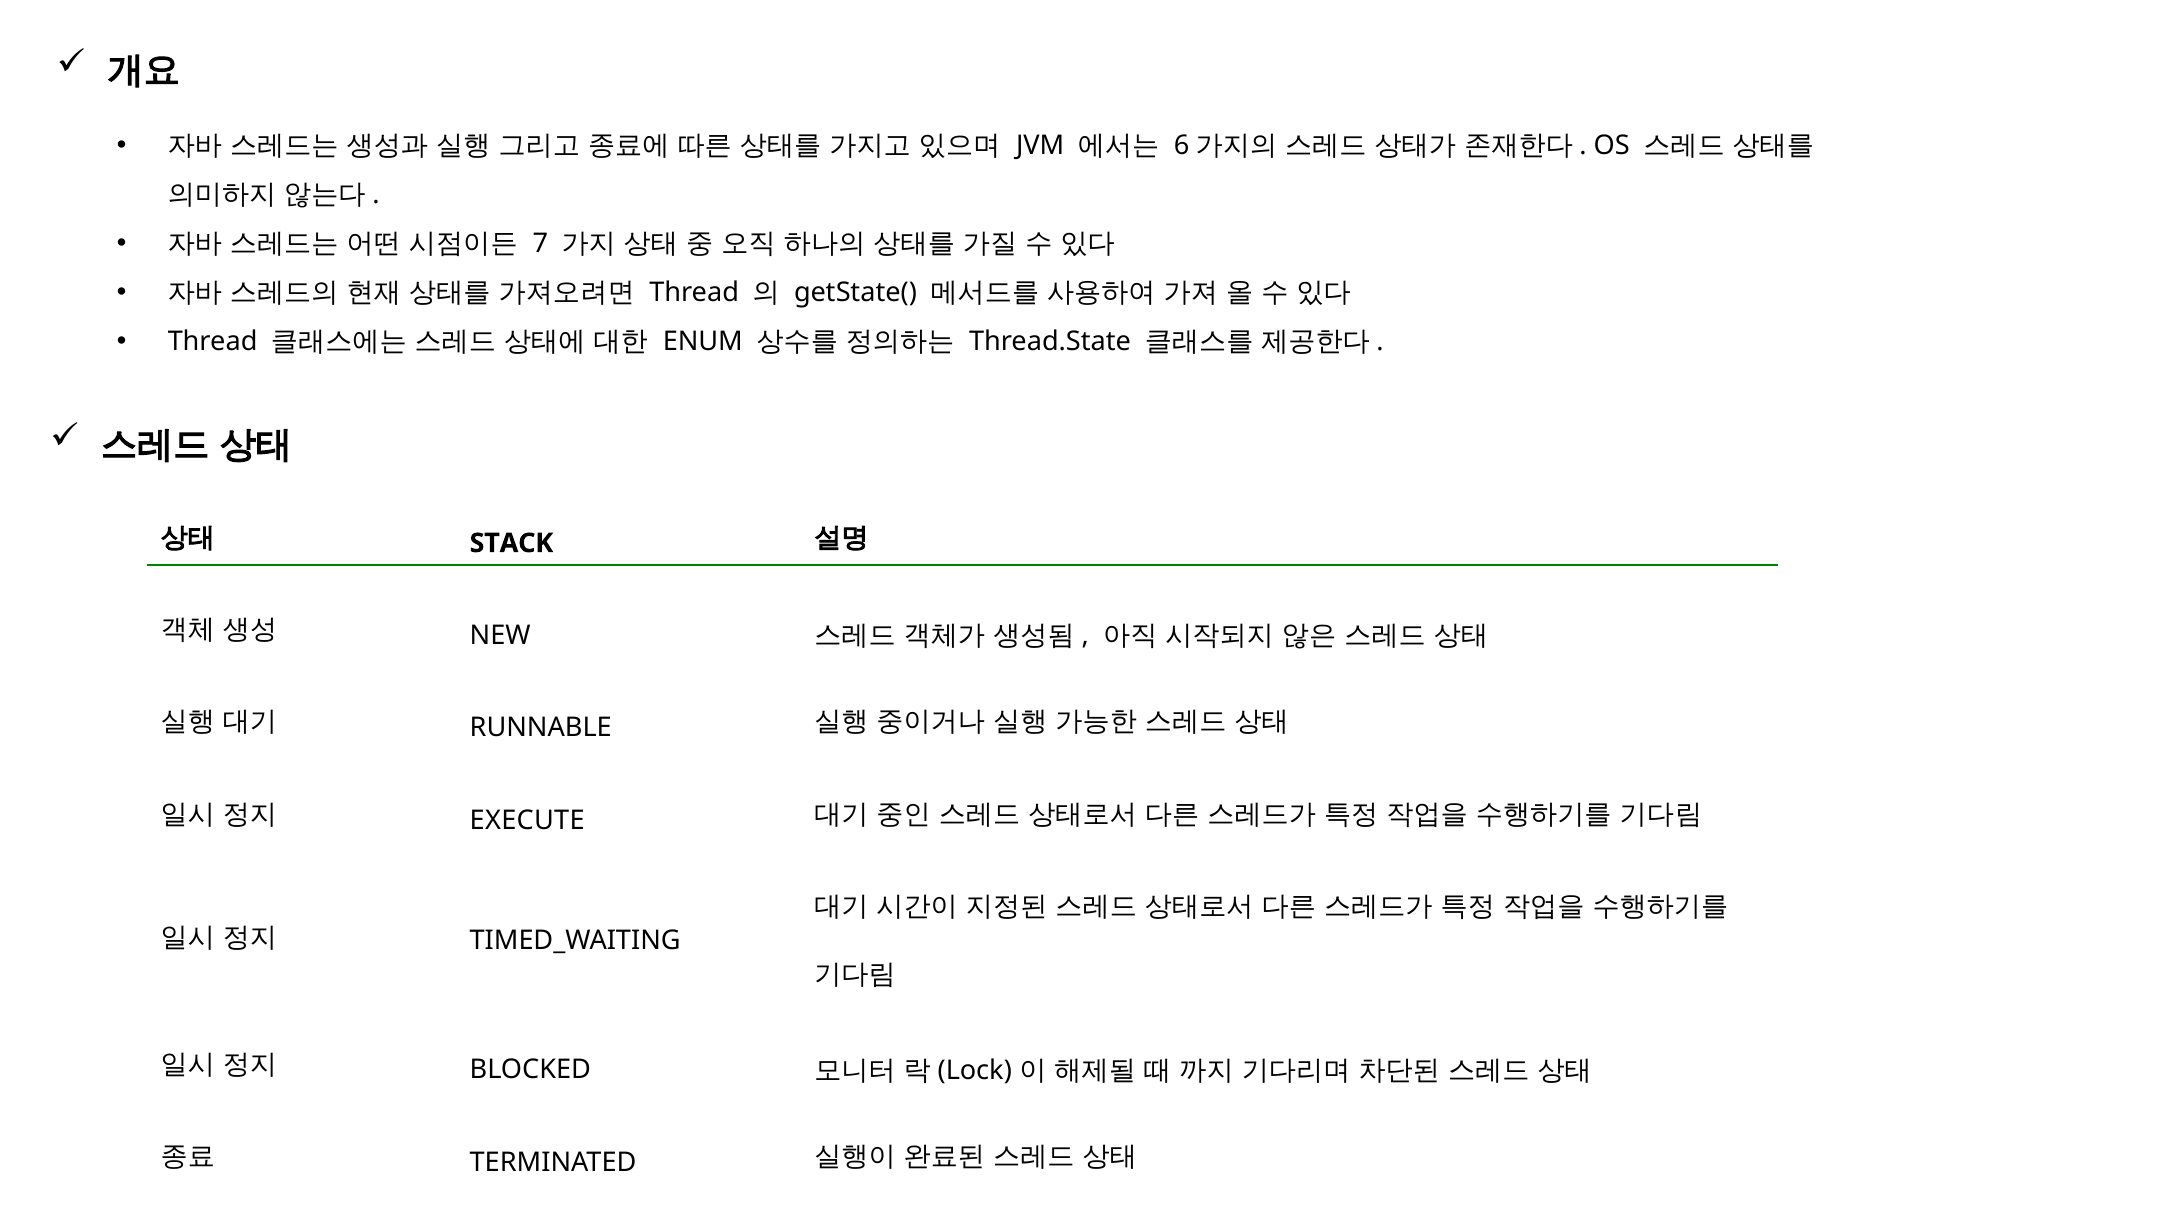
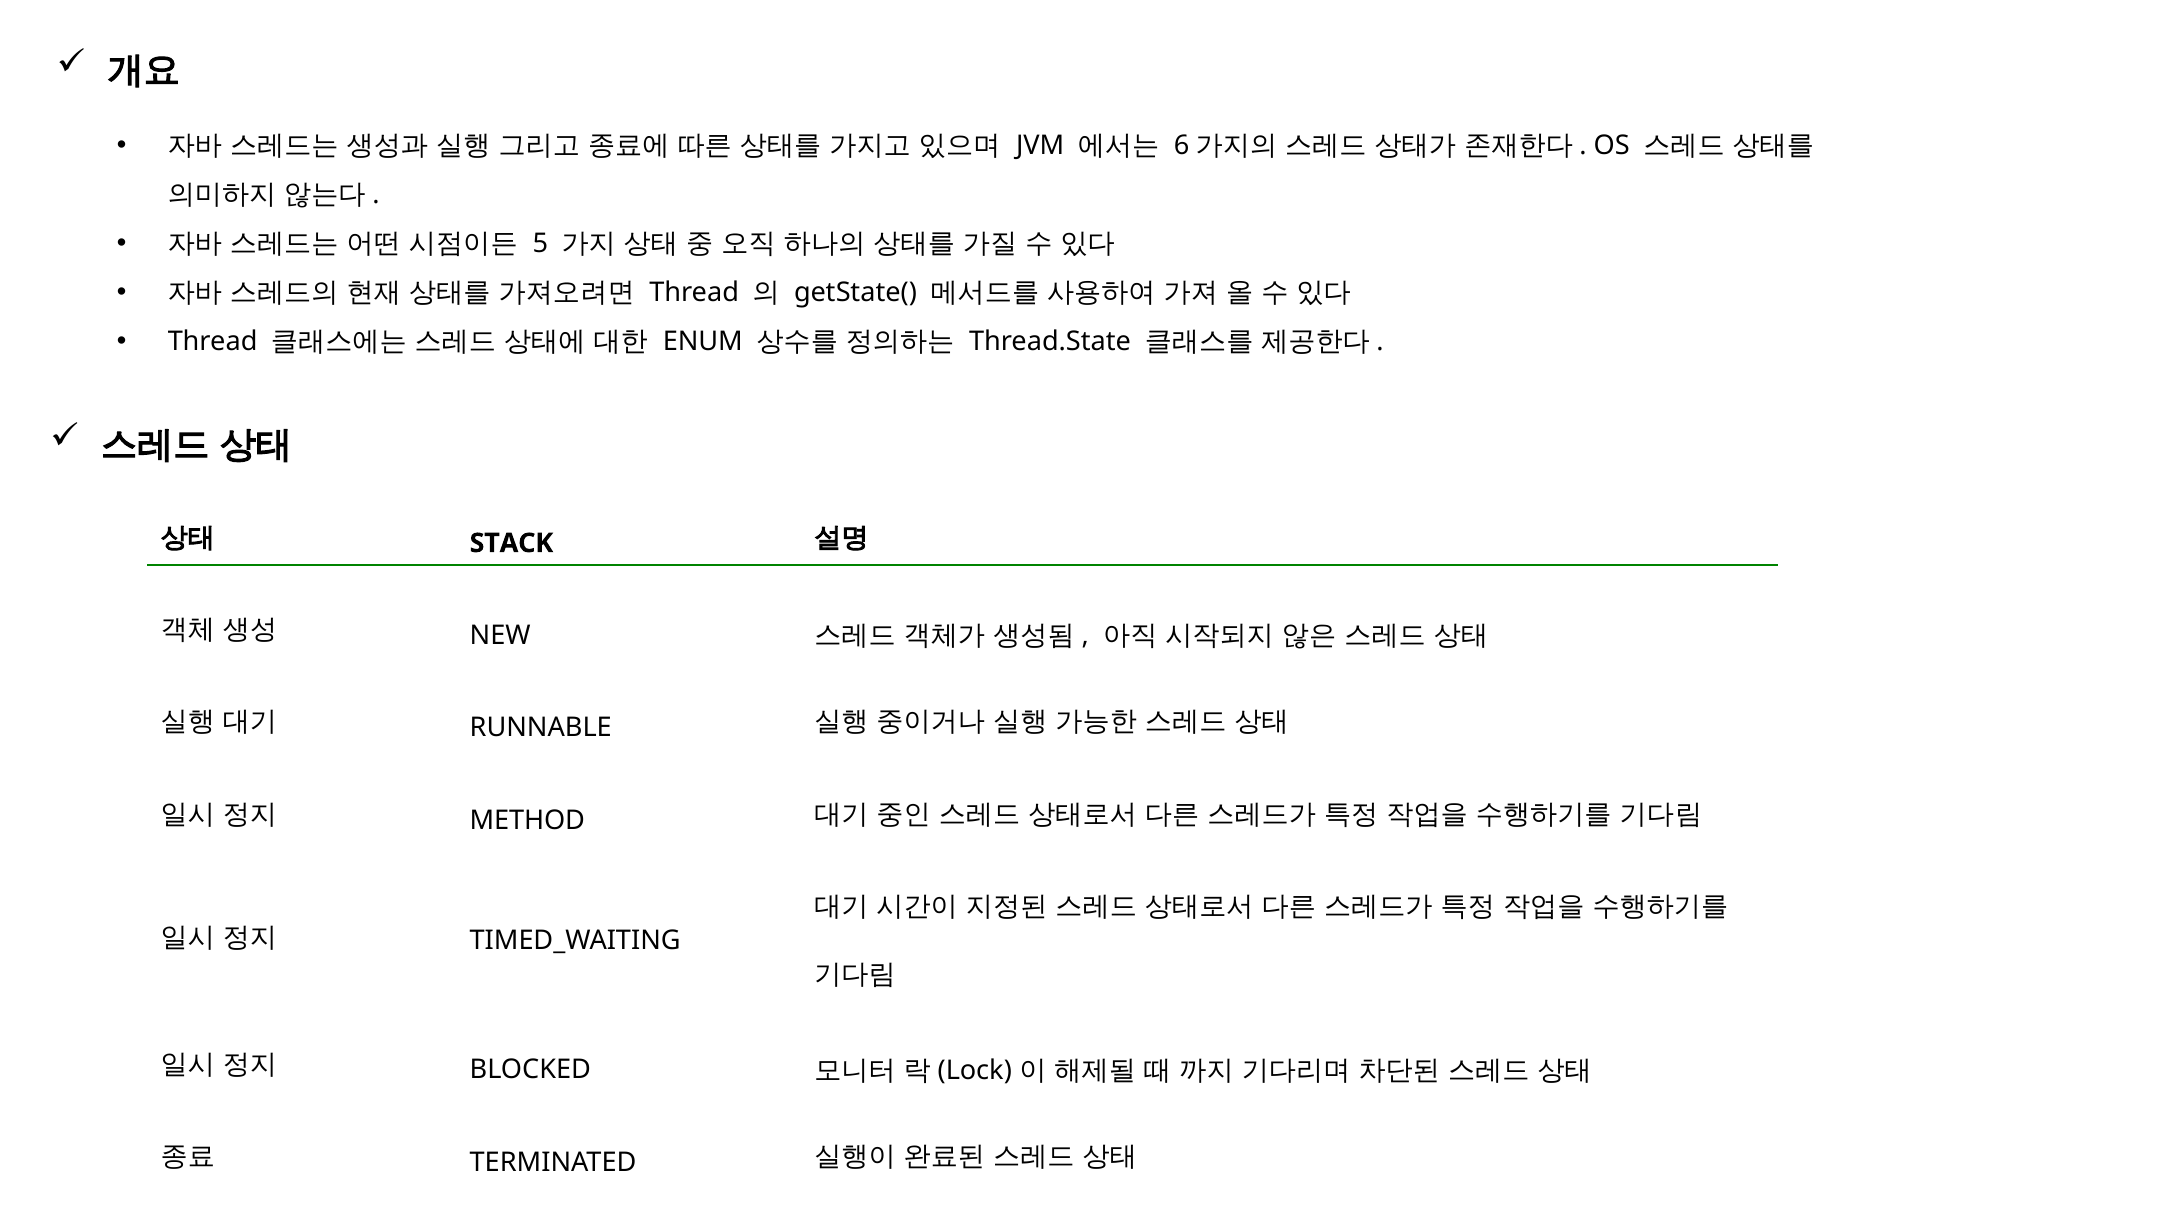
7: 7 -> 5
EXECUTE: EXECUTE -> METHOD
